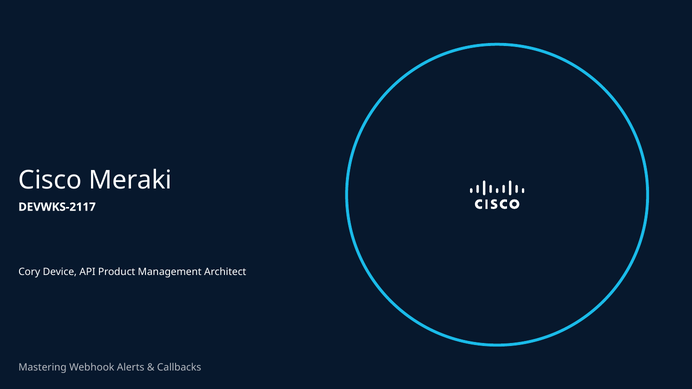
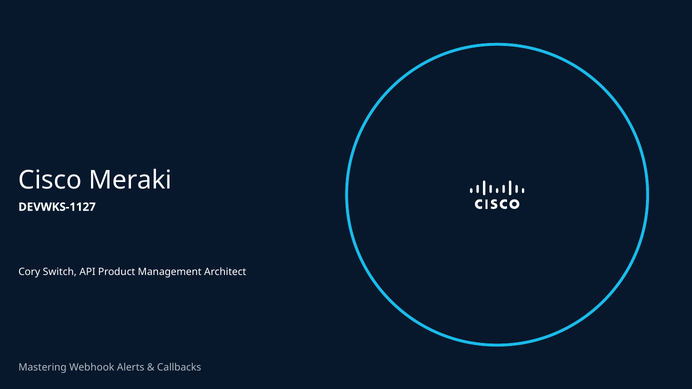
DEVWKS-2117: DEVWKS-2117 -> DEVWKS-1127
Device: Device -> Switch
